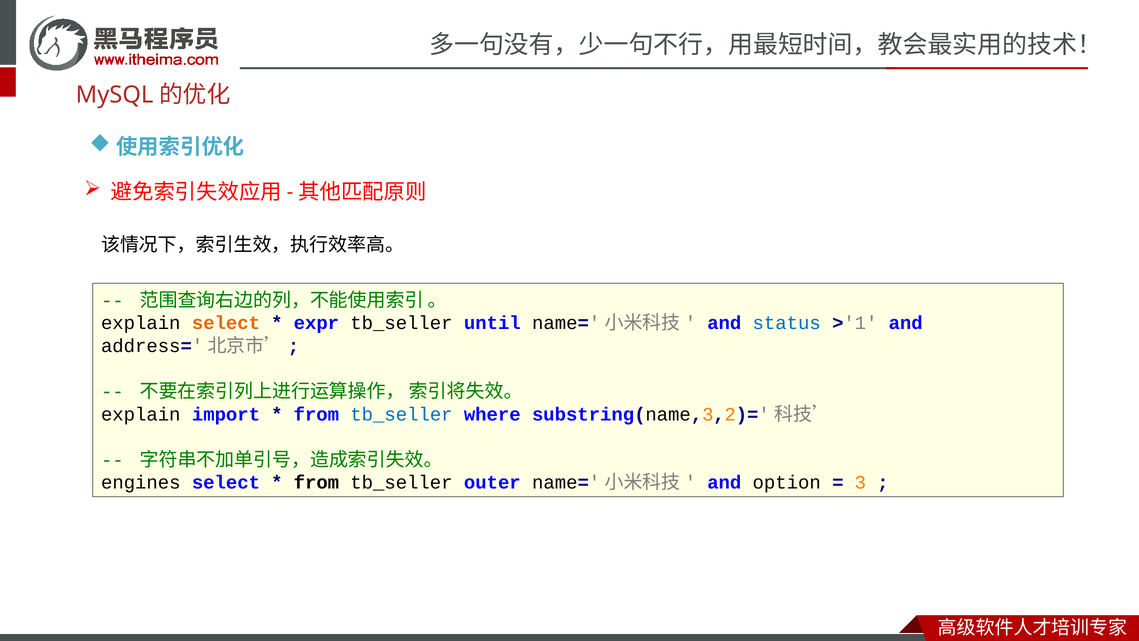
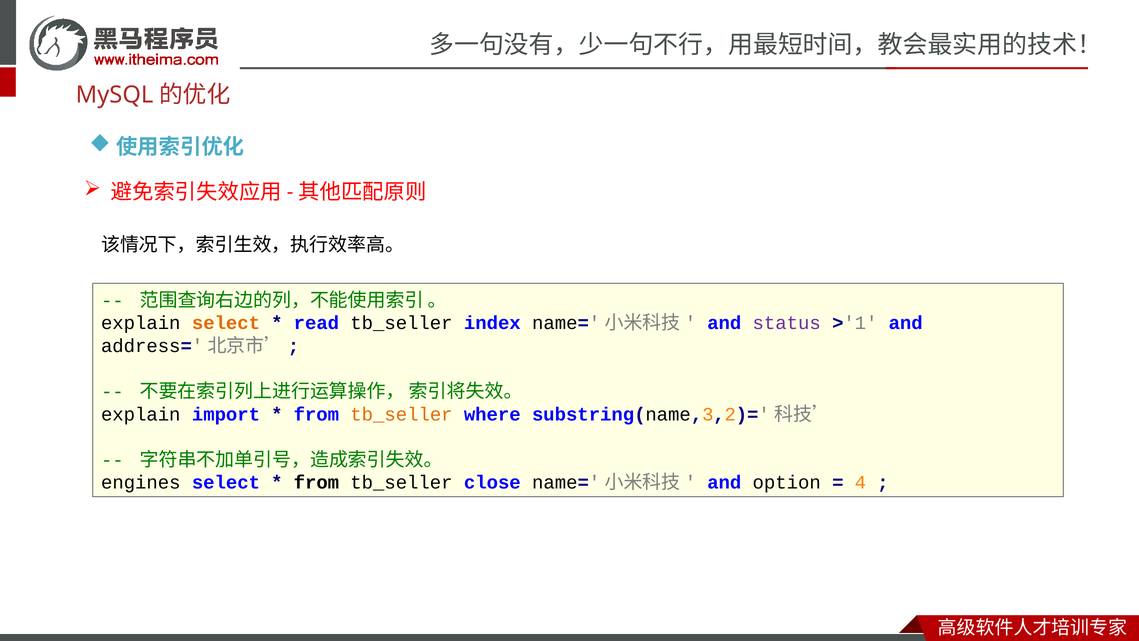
expr: expr -> read
until: until -> index
status colour: blue -> purple
tb_seller at (401, 414) colour: blue -> orange
outer: outer -> close
3: 3 -> 4
